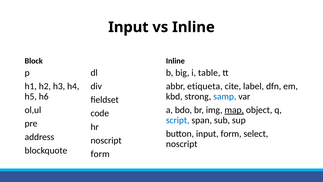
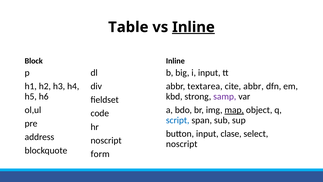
Input at (128, 27): Input -> Table
Inline at (193, 27) underline: none -> present
i table: table -> input
etiqueta: etiqueta -> textarea
cite label: label -> abbr
samp colour: blue -> purple
input form: form -> clase
